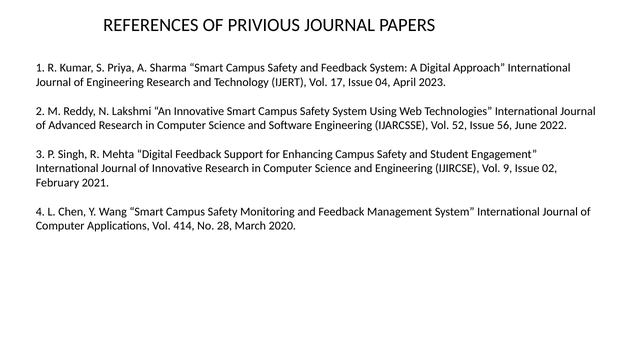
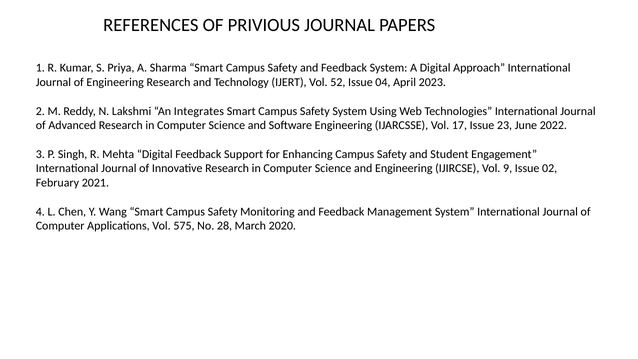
17: 17 -> 52
An Innovative: Innovative -> Integrates
52: 52 -> 17
56: 56 -> 23
414: 414 -> 575
